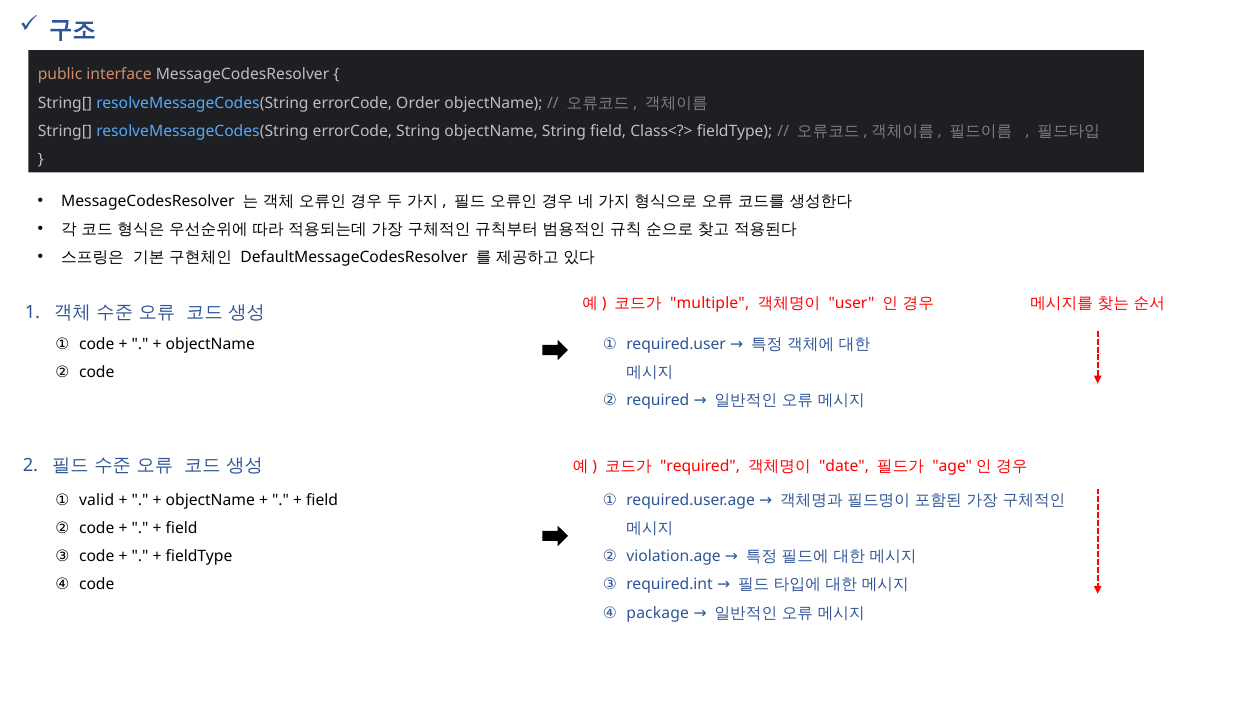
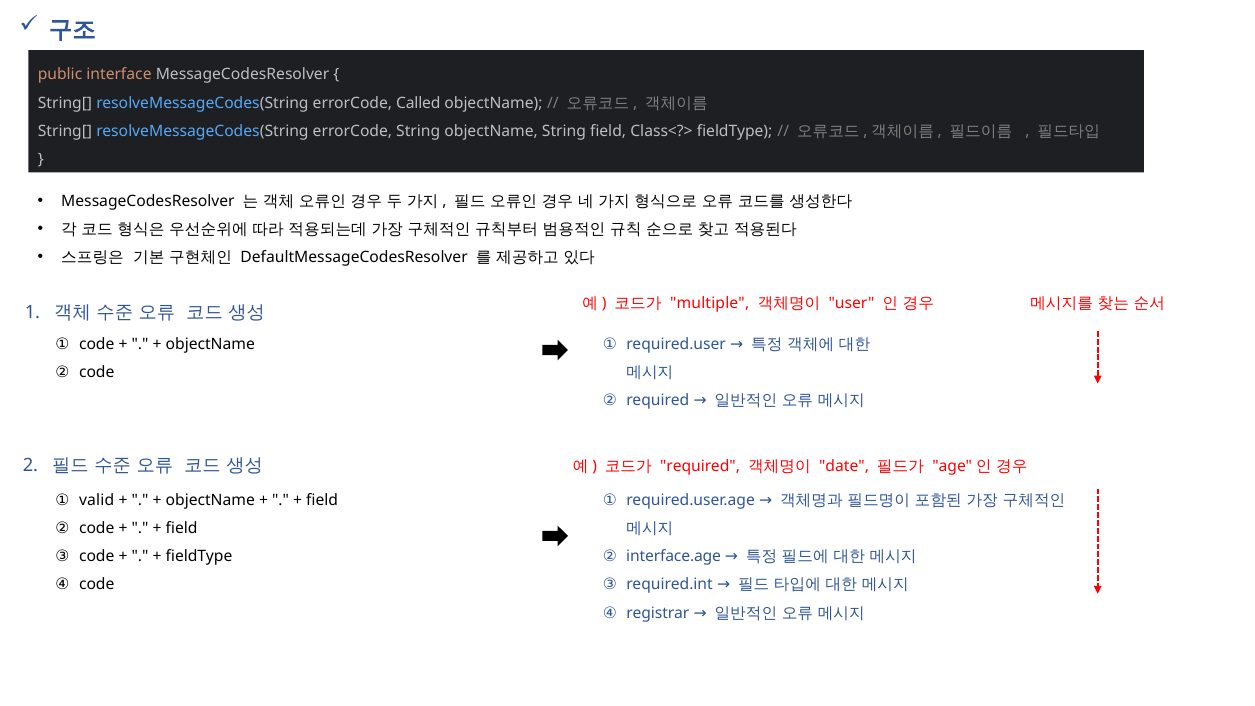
Order: Order -> Called
violation.age: violation.age -> interface.age
package: package -> registrar
